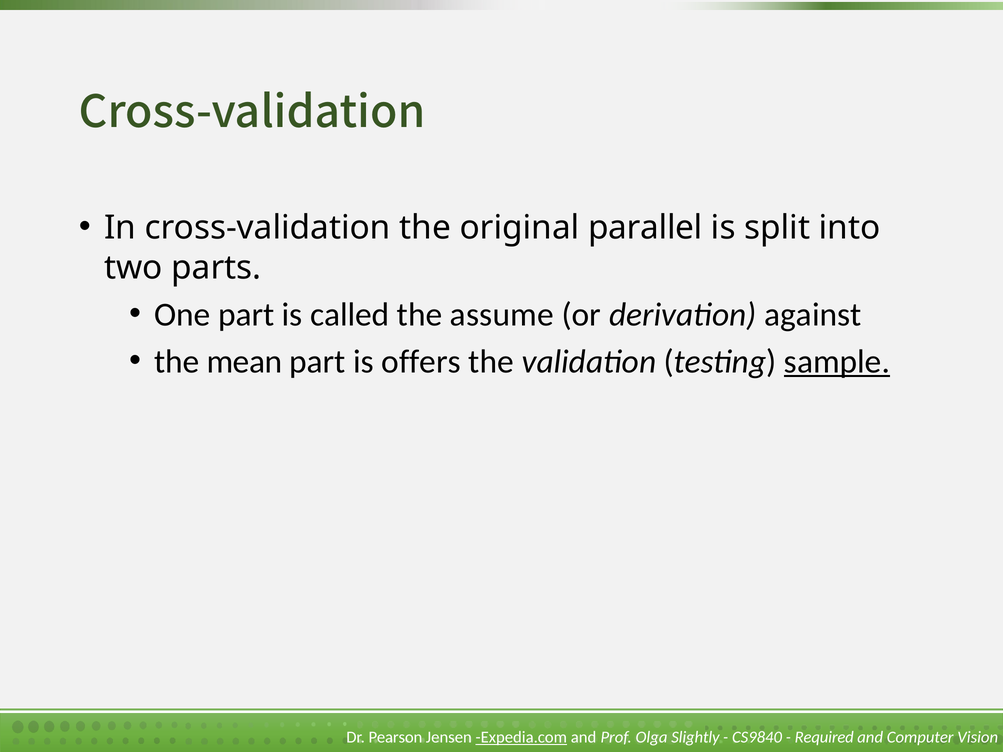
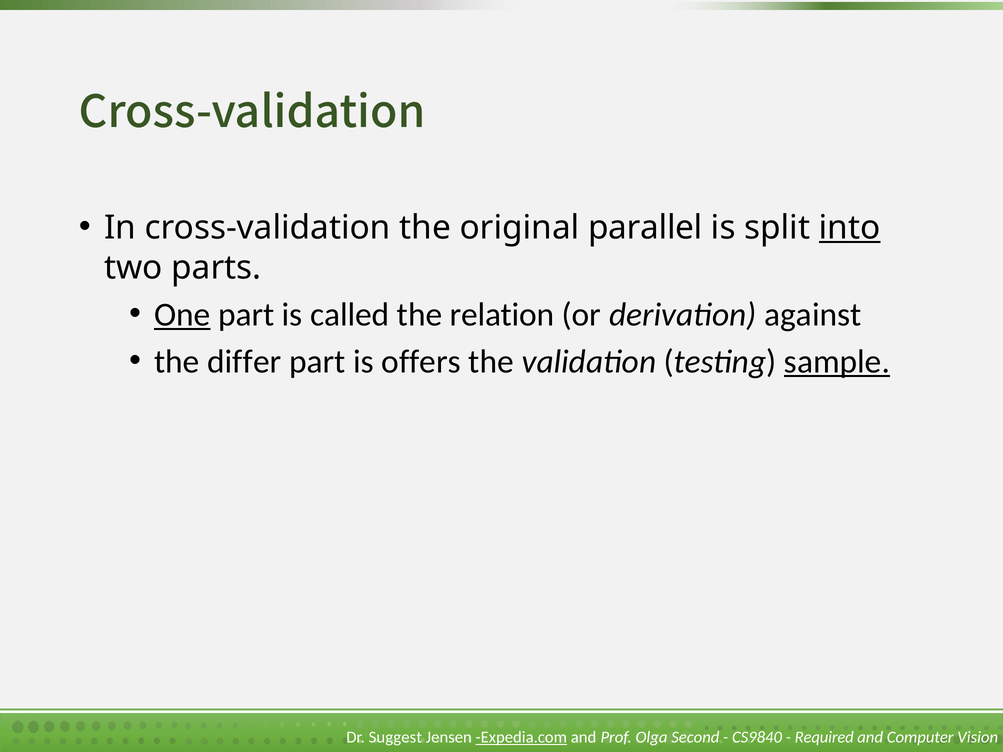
into underline: none -> present
One underline: none -> present
assume: assume -> relation
mean: mean -> differ
Pearson: Pearson -> Suggest
Slightly: Slightly -> Second
